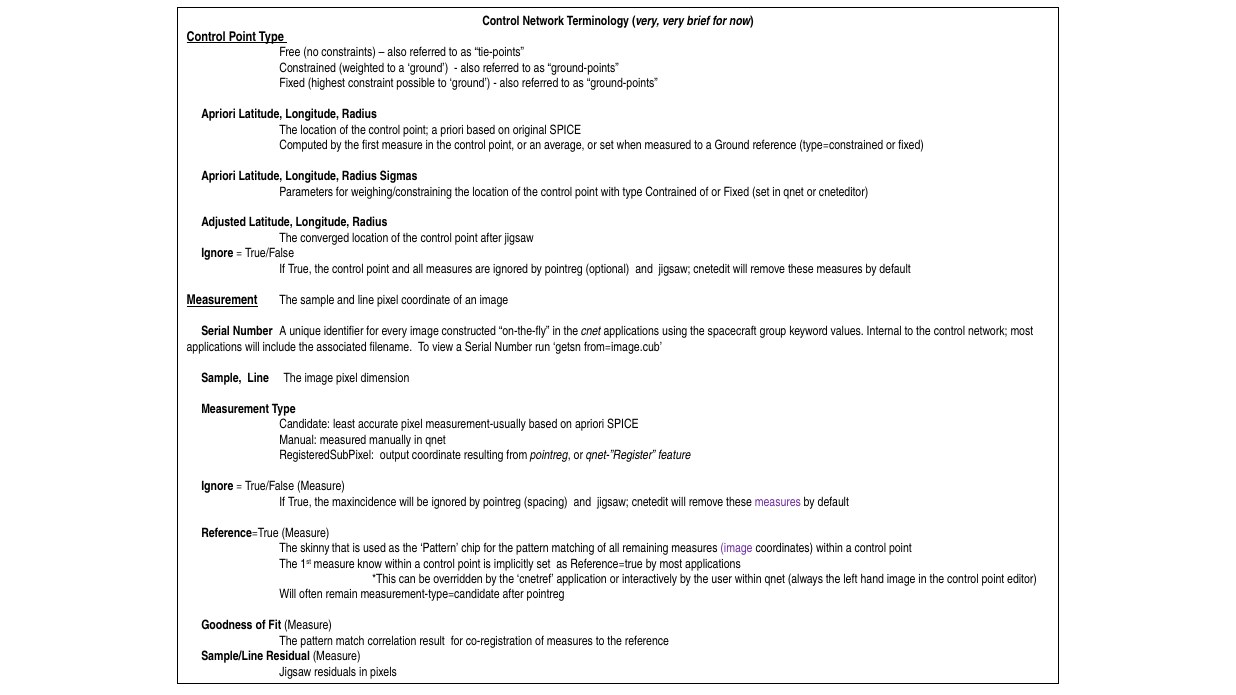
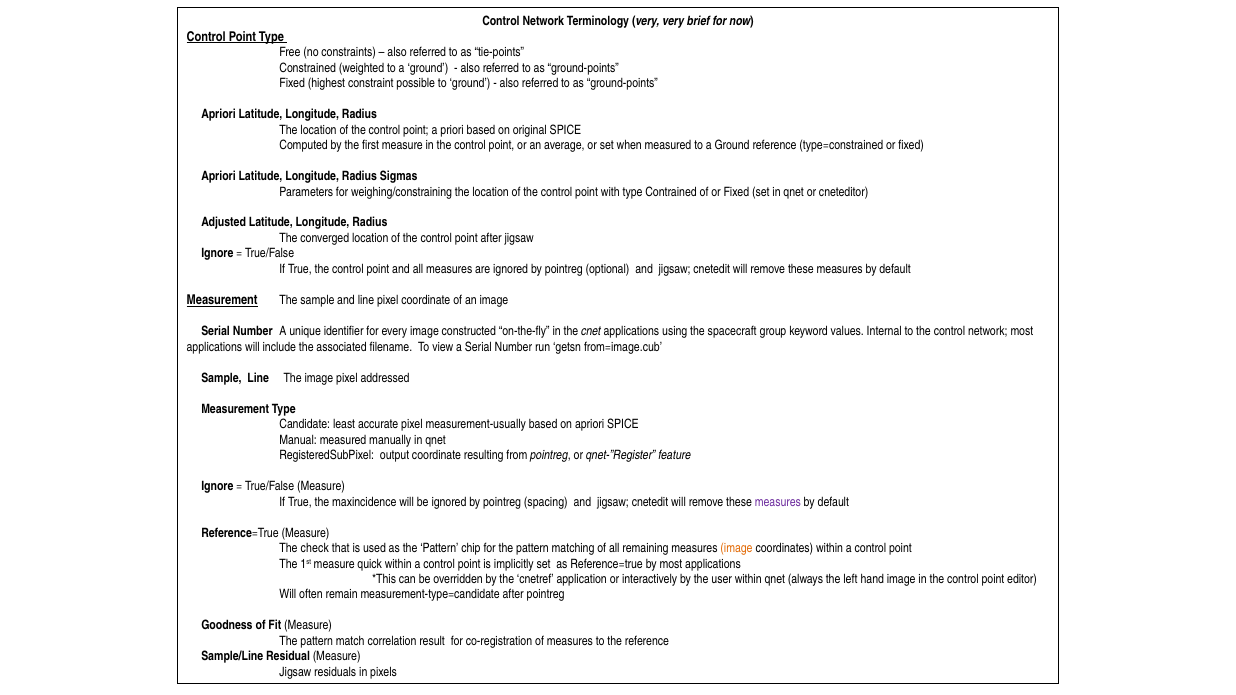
dimension: dimension -> addressed
skinny: skinny -> check
image at (737, 548) colour: purple -> orange
know: know -> quick
